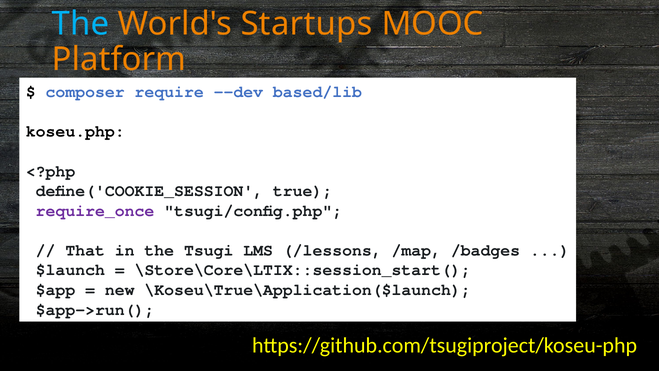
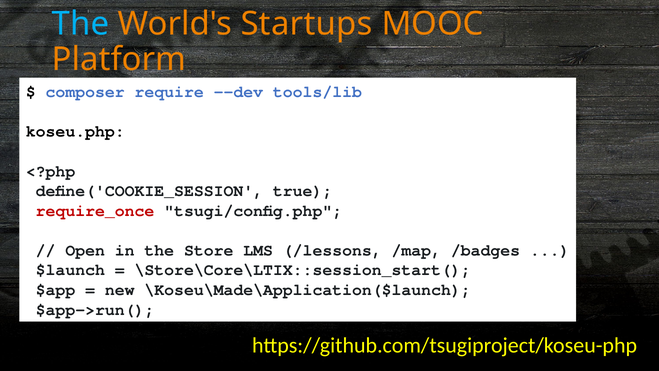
based/lib: based/lib -> tools/lib
require_once colour: purple -> red
That: That -> Open
Tsugi: Tsugi -> Store
\Koseu\True\Application($launch: \Koseu\True\Application($launch -> \Koseu\Made\Application($launch
